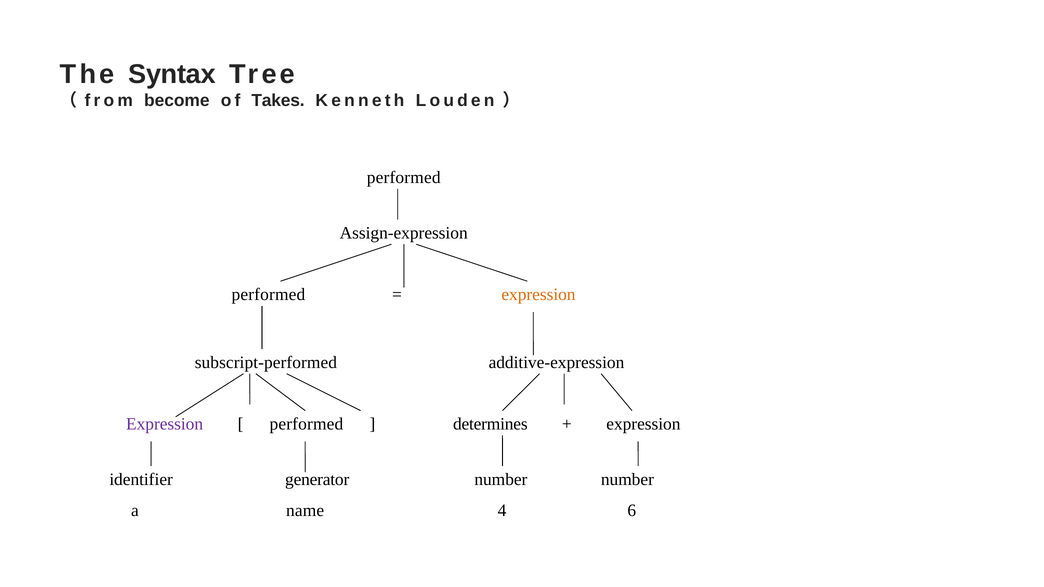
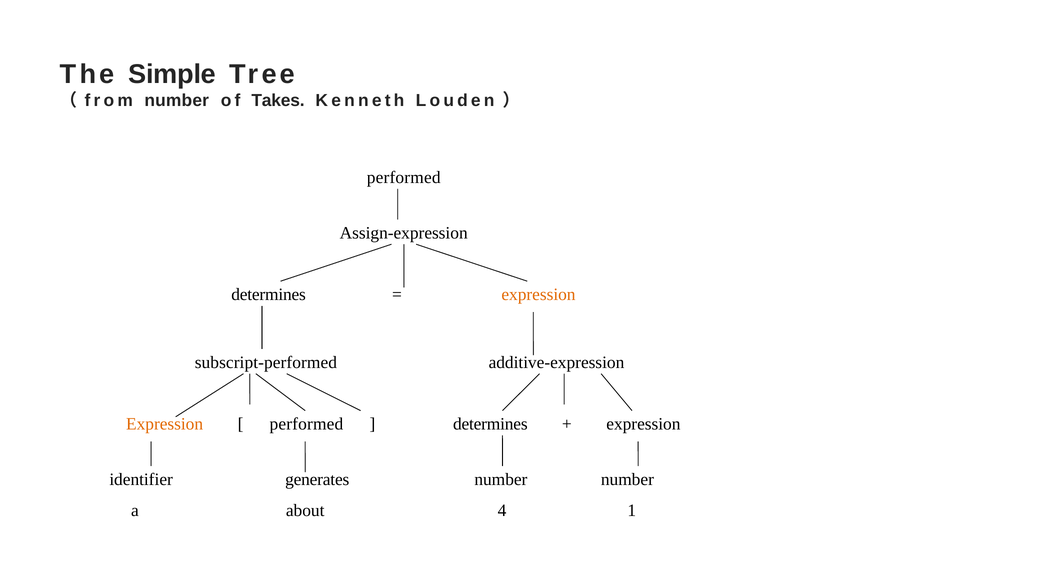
Syntax: Syntax -> Simple
become at (177, 100): become -> number
performed at (268, 295): performed -> determines
Expression at (165, 424) colour: purple -> orange
generator: generator -> generates
name: name -> about
6: 6 -> 1
